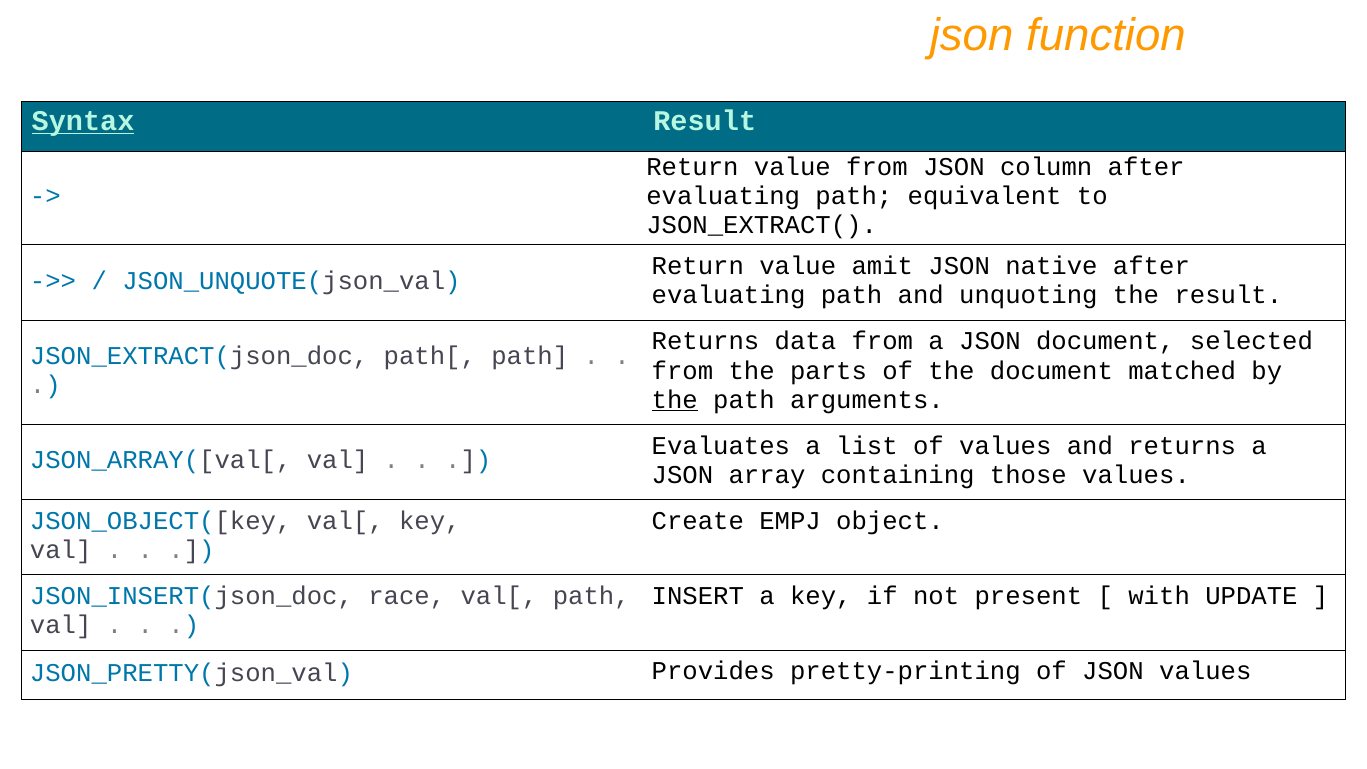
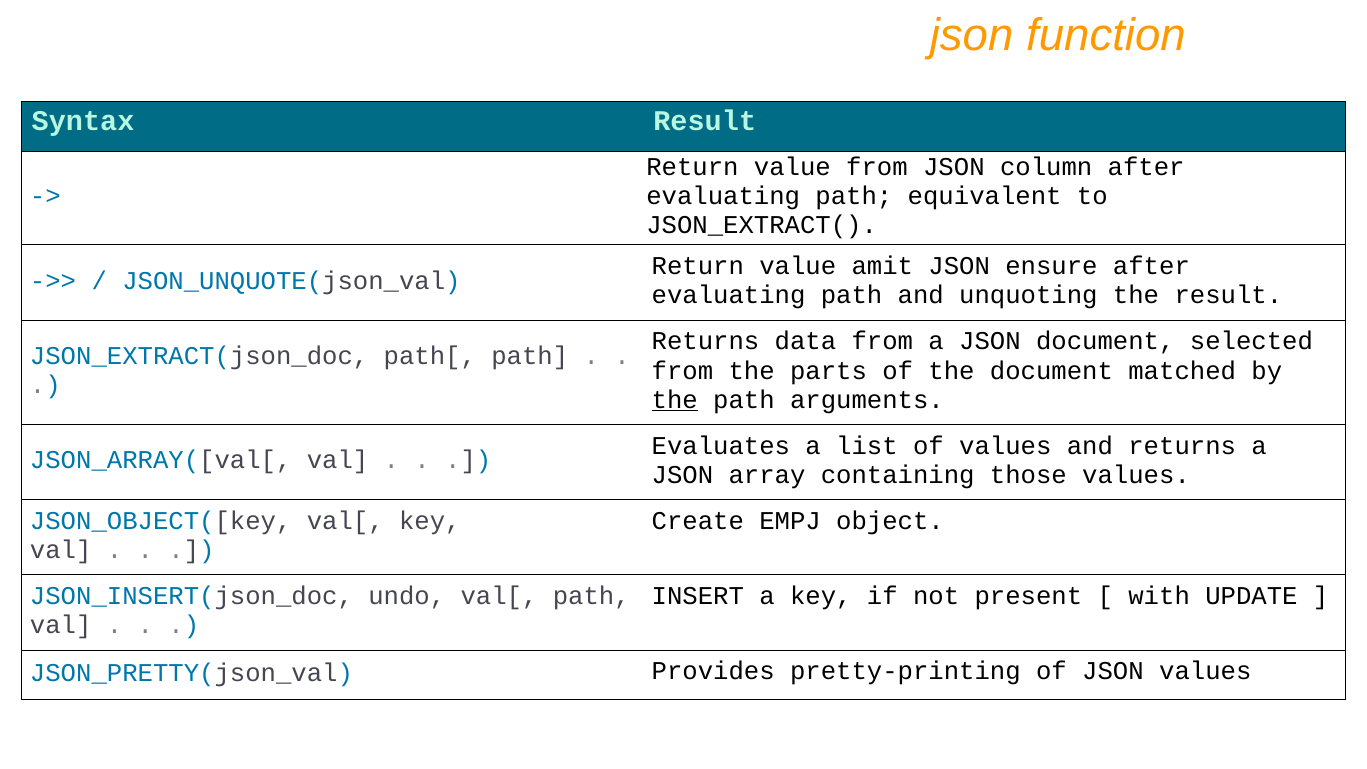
Syntax underline: present -> none
native: native -> ensure
race: race -> undo
